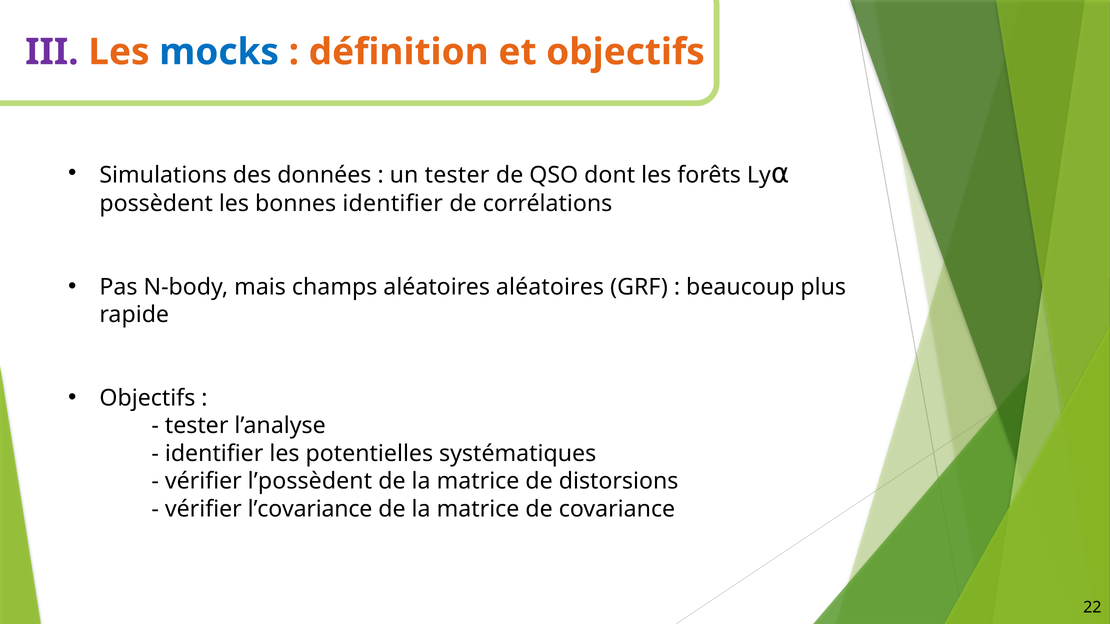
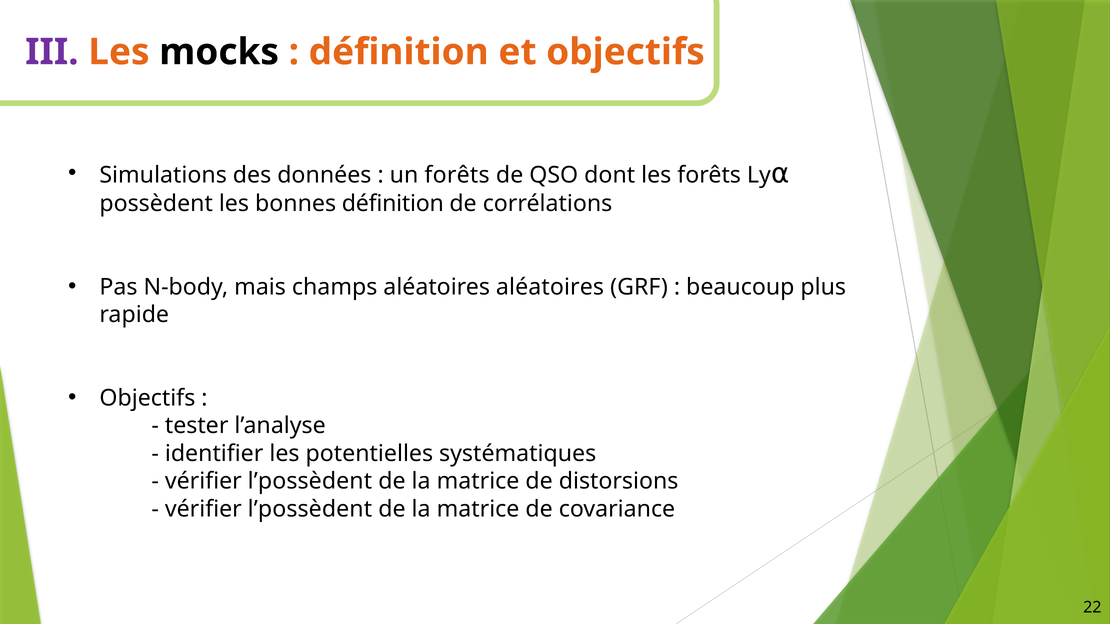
mocks colour: blue -> black
un tester: tester -> forêts
bonnes identifier: identifier -> définition
l’covariance at (310, 509): l’covariance -> l’possèdent
